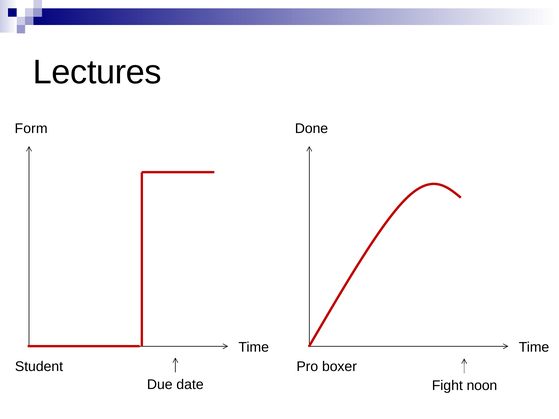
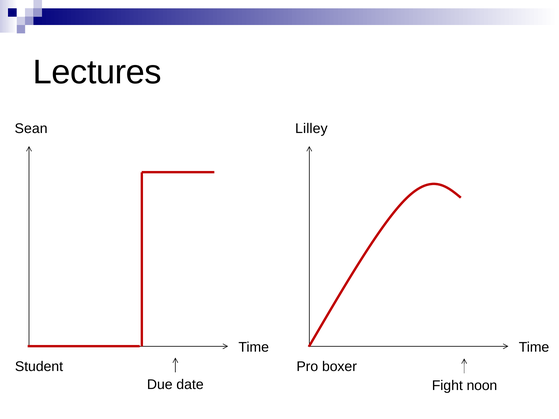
Form: Form -> Sean
Done: Done -> Lilley
